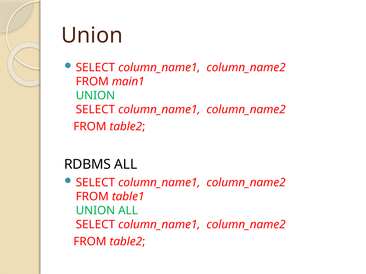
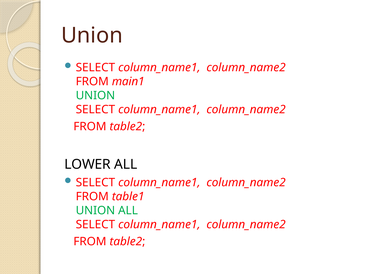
RDBMS: RDBMS -> LOWER
